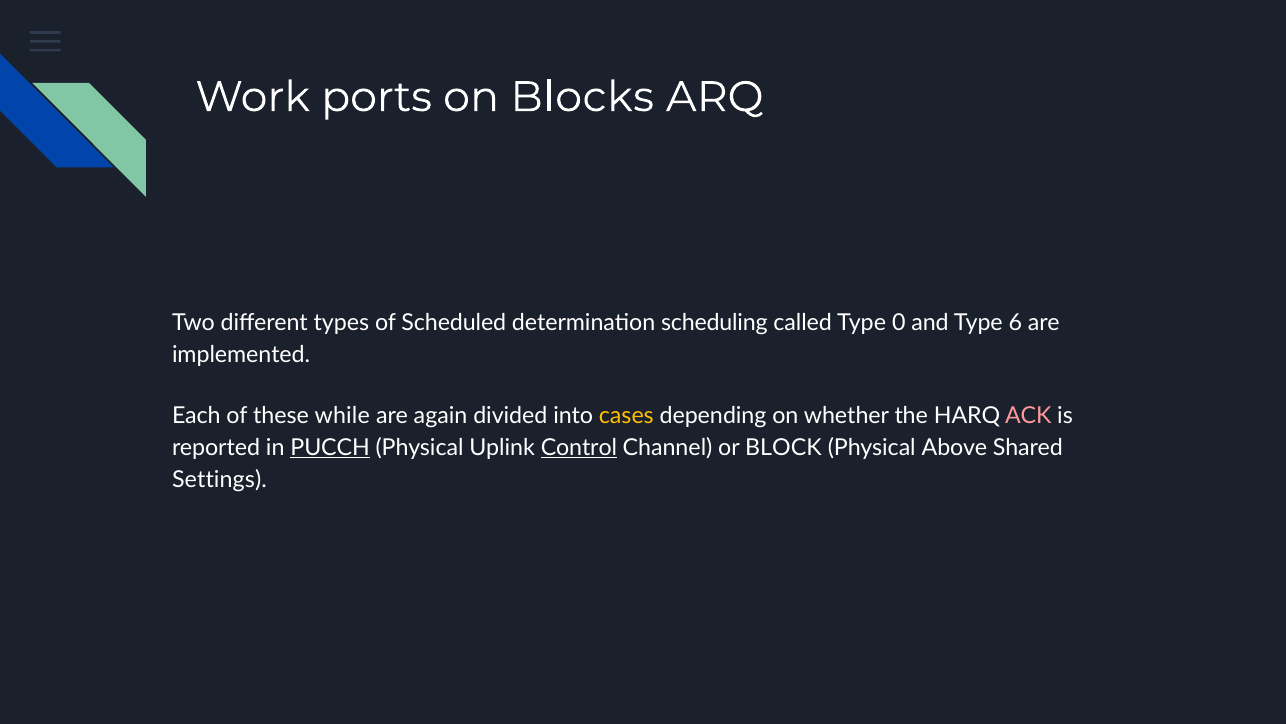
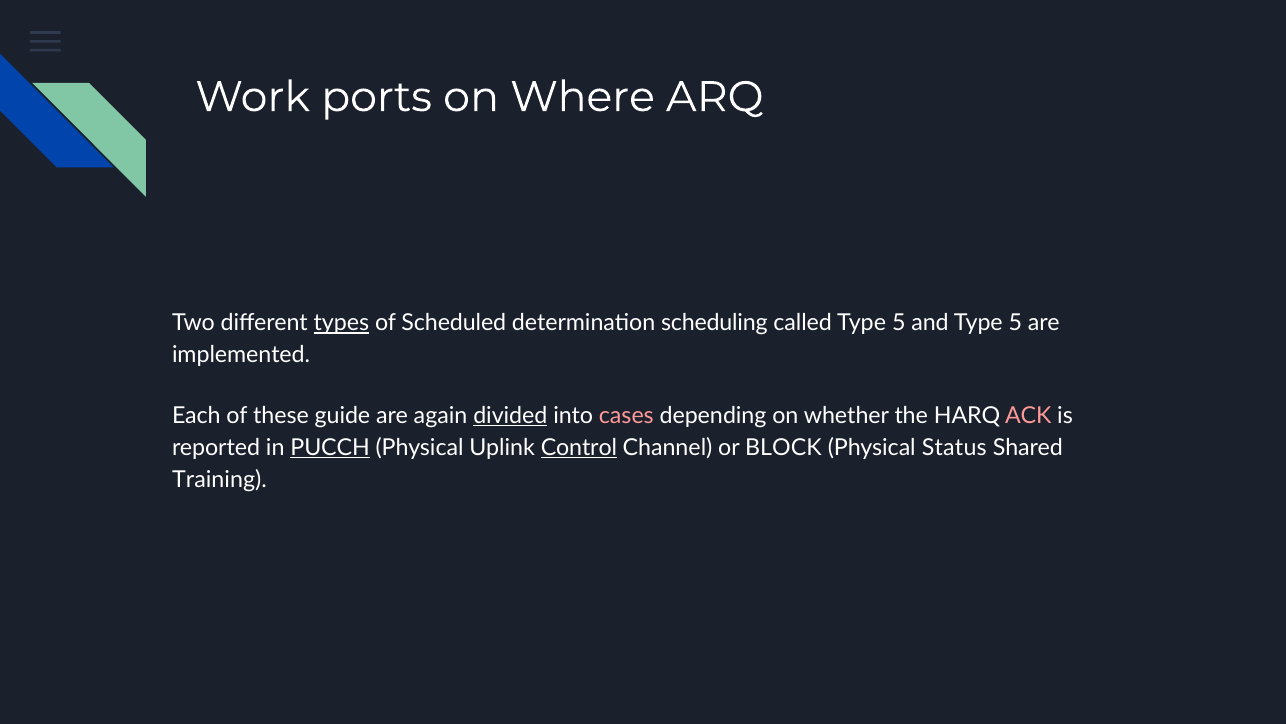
Blocks: Blocks -> Where
types underline: none -> present
called Type 0: 0 -> 5
and Type 6: 6 -> 5
while: while -> guide
divided underline: none -> present
cases colour: yellow -> pink
Above: Above -> Status
Settings: Settings -> Training
